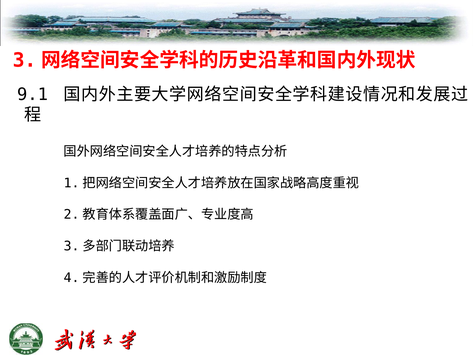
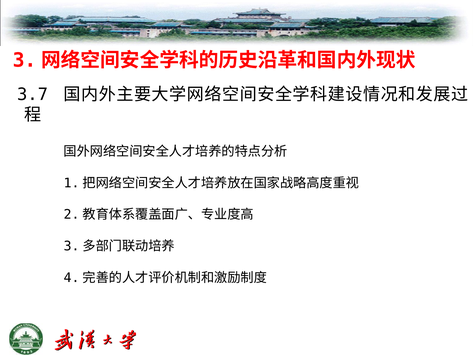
9.1: 9.1 -> 3.7
